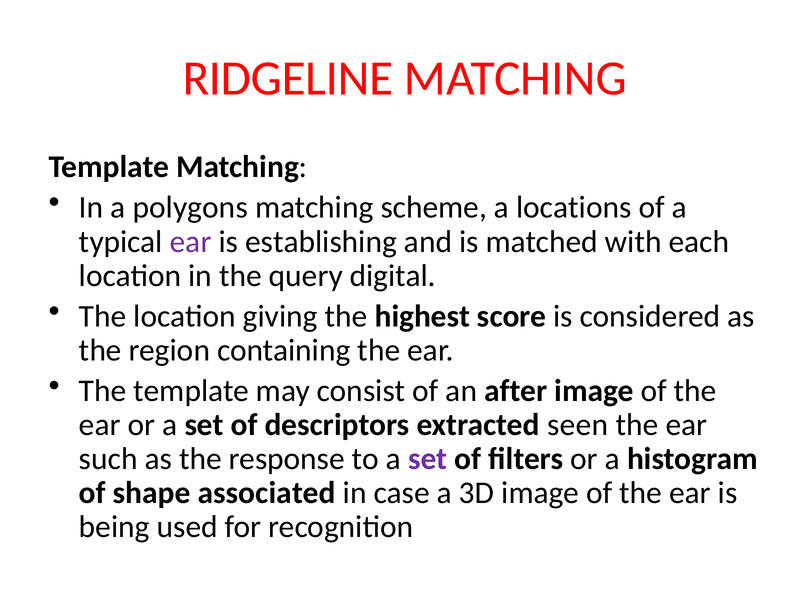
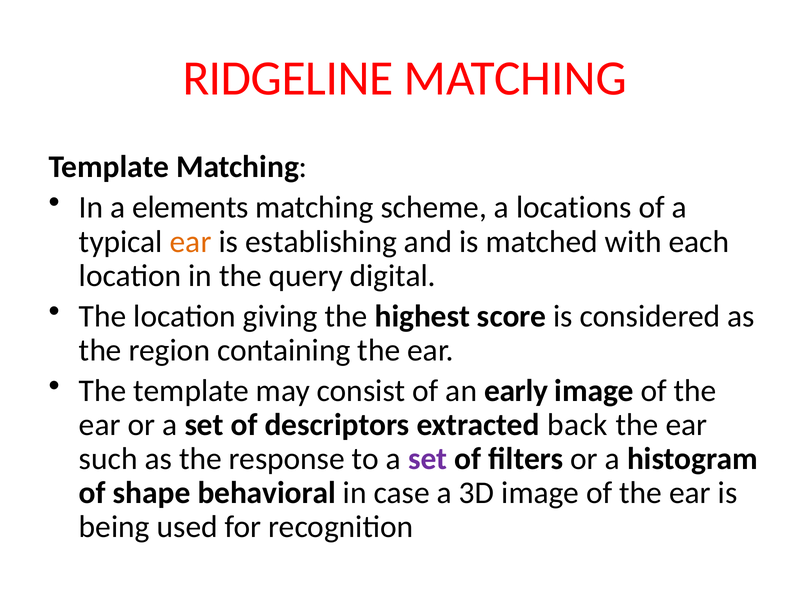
polygons: polygons -> elements
ear at (191, 241) colour: purple -> orange
after: after -> early
seen: seen -> back
associated: associated -> behavioral
